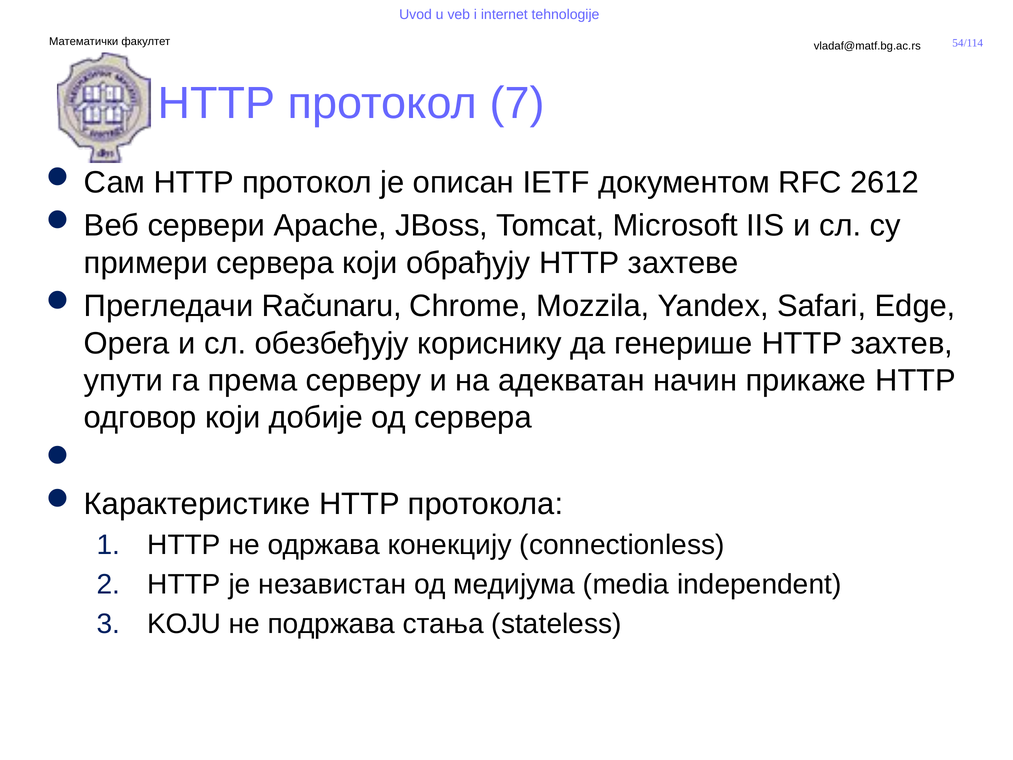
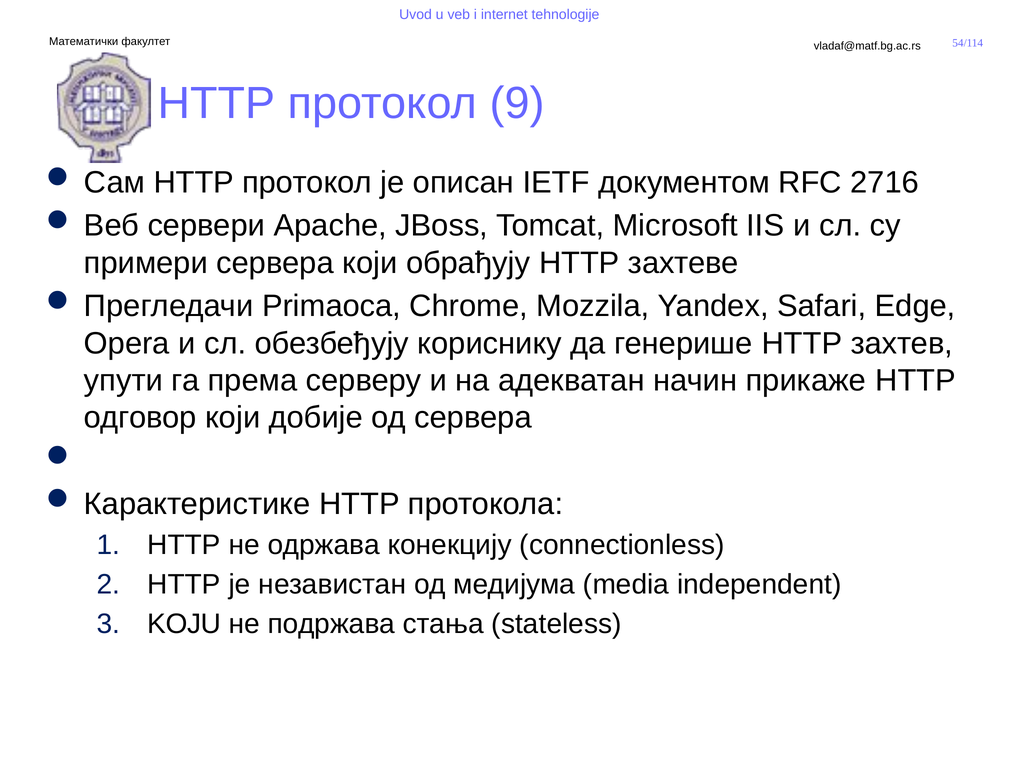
7: 7 -> 9
2612: 2612 -> 2716
Računaru: Računaru -> Primaoca
